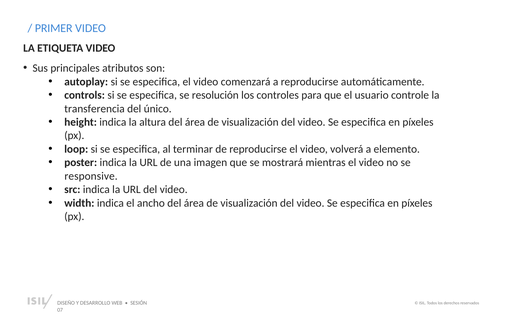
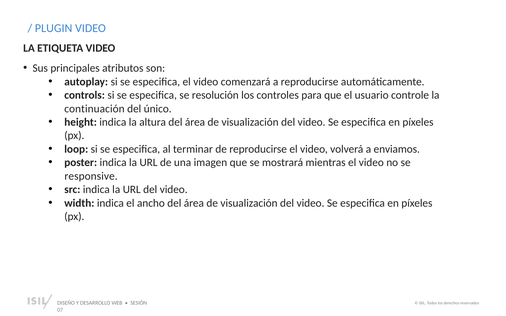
PRIMER: PRIMER -> PLUGIN
transferencia: transferencia -> continuación
elemento: elemento -> enviamos
